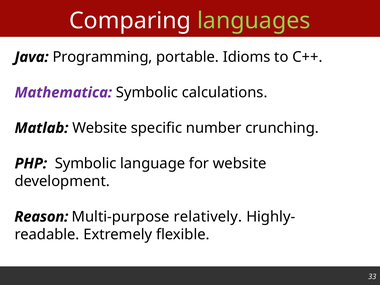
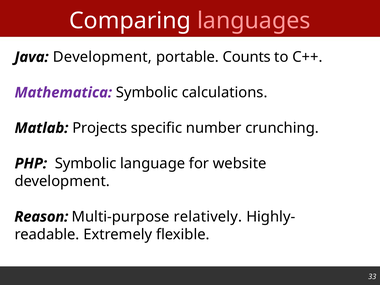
languages colour: light green -> pink
Java Programming: Programming -> Development
Idioms: Idioms -> Counts
Matlab Website: Website -> Projects
